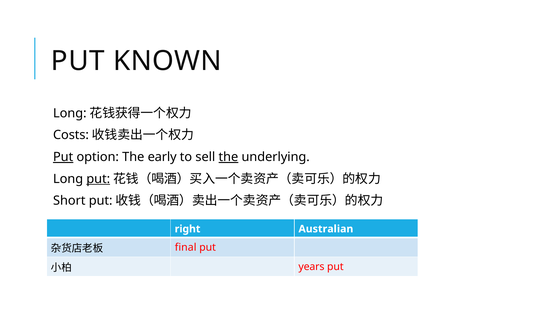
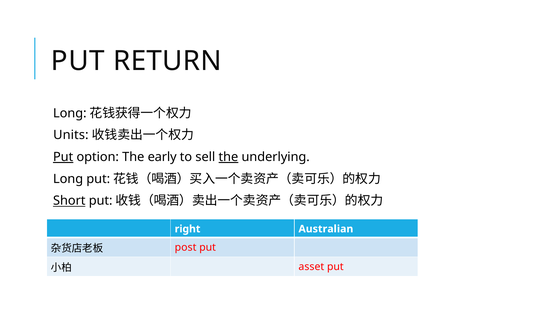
KNOWN: KNOWN -> RETURN
Costs: Costs -> Units
put at (98, 179) underline: present -> none
Short underline: none -> present
final: final -> post
years: years -> asset
